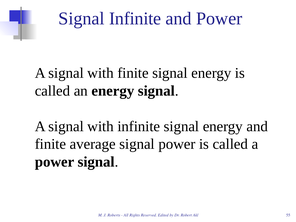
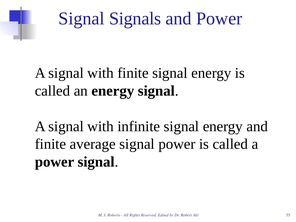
Signal Infinite: Infinite -> Signals
